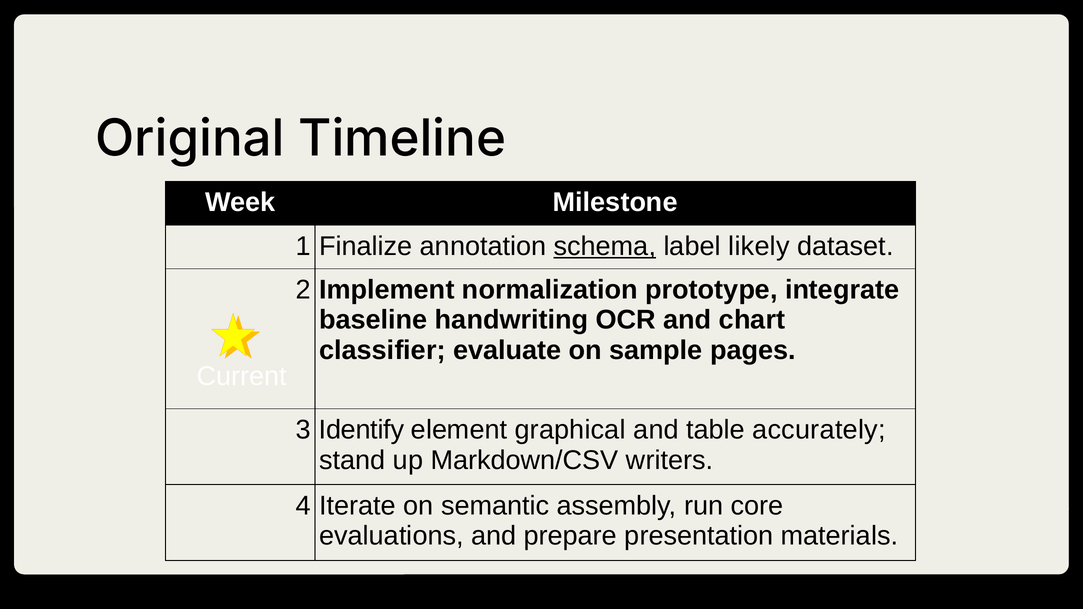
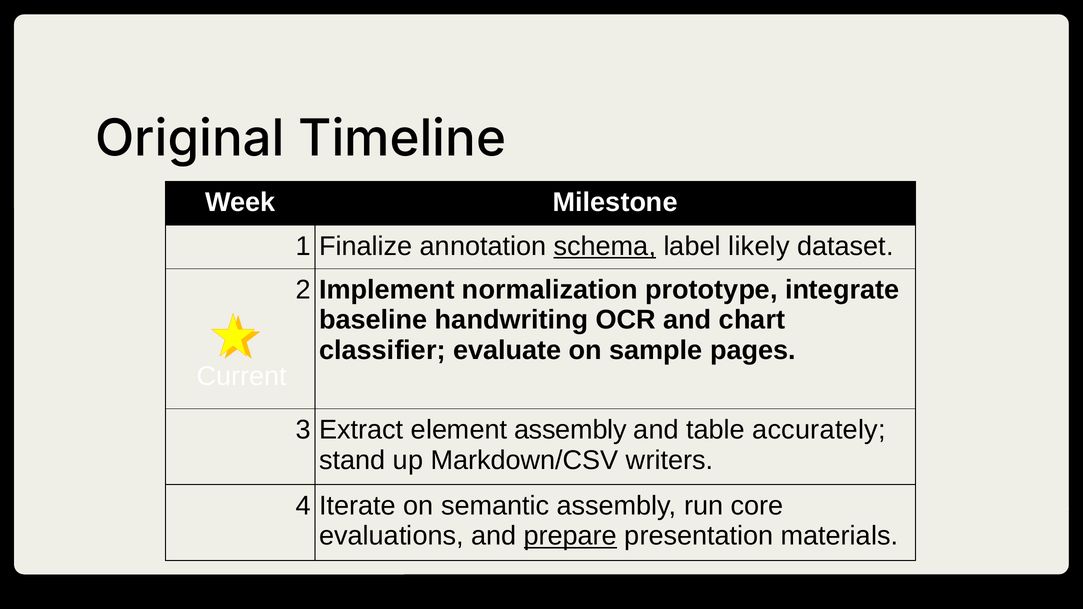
Identify: Identify -> Extract
element graphical: graphical -> assembly
prepare underline: none -> present
